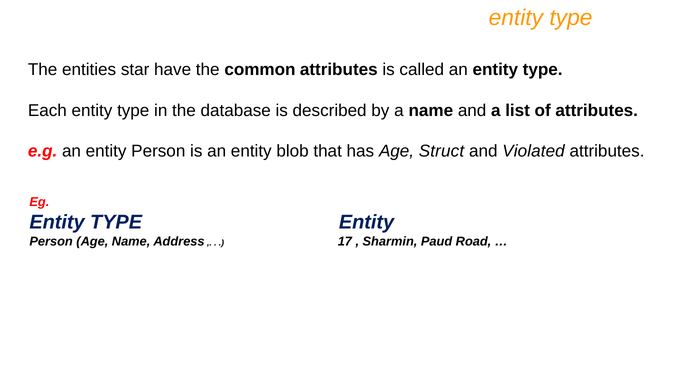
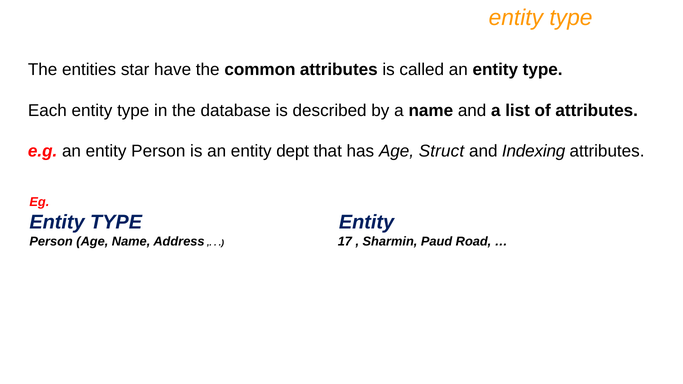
blob: blob -> dept
Violated: Violated -> Indexing
